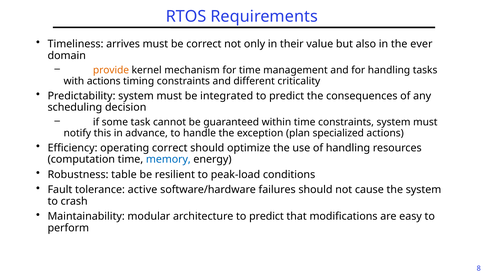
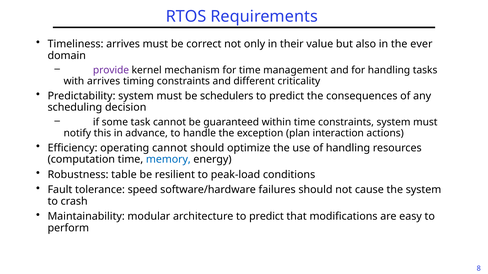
provide colour: orange -> purple
with actions: actions -> arrives
integrated: integrated -> schedulers
specialized: specialized -> interaction
operating correct: correct -> cannot
active: active -> speed
